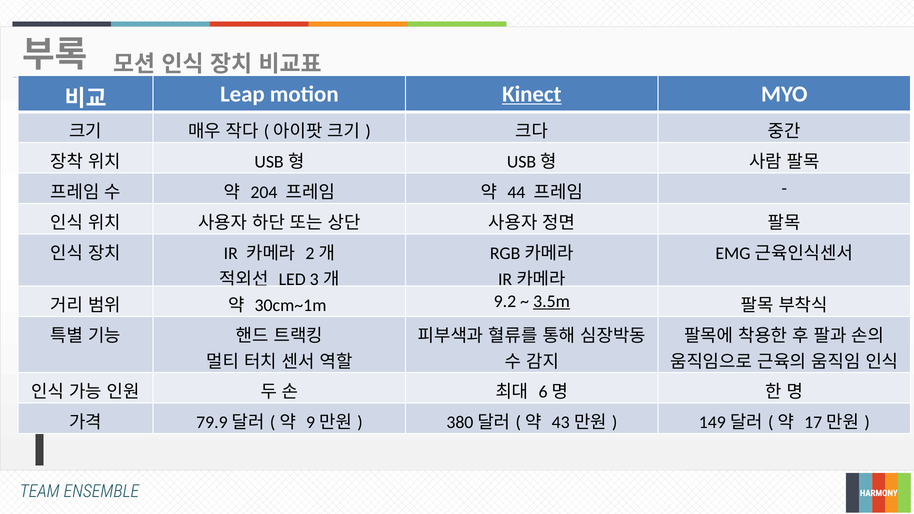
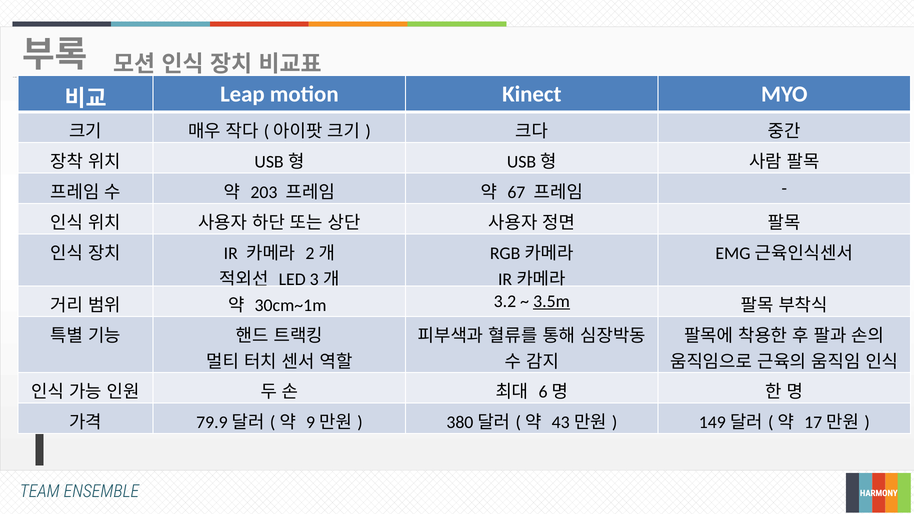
Kinect underline: present -> none
204: 204 -> 203
44: 44 -> 67
9.2: 9.2 -> 3.2
